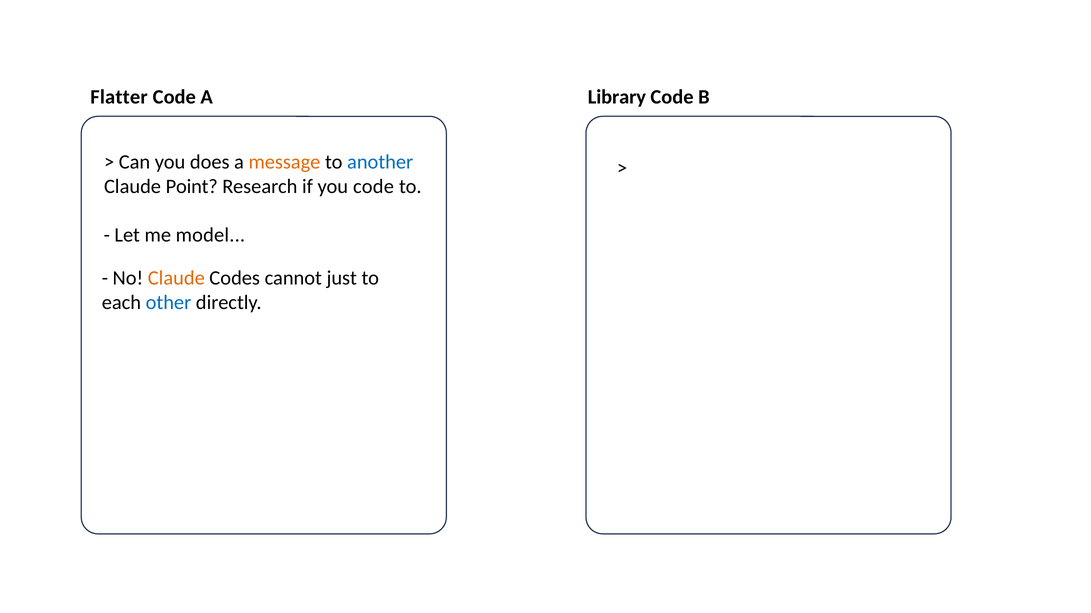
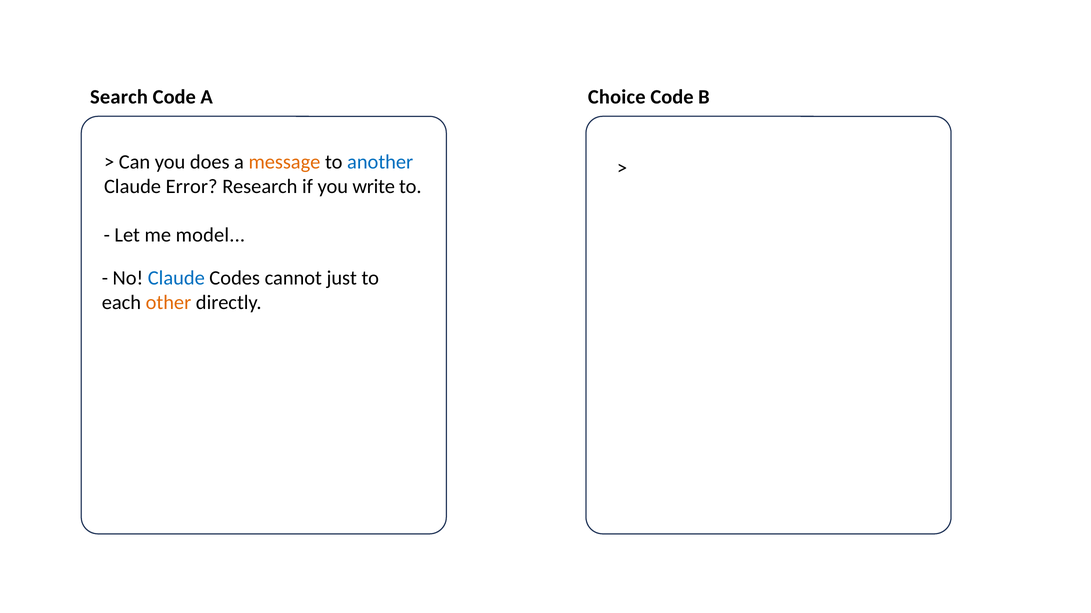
Flatter: Flatter -> Search
Library: Library -> Choice
Point: Point -> Error
you code: code -> write
Claude at (176, 278) colour: orange -> blue
other colour: blue -> orange
